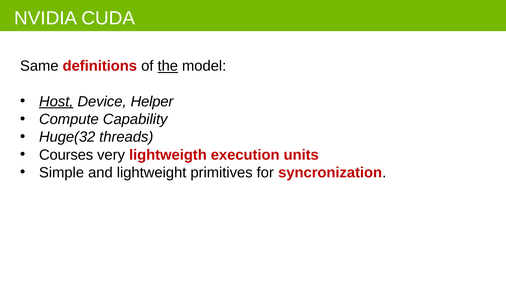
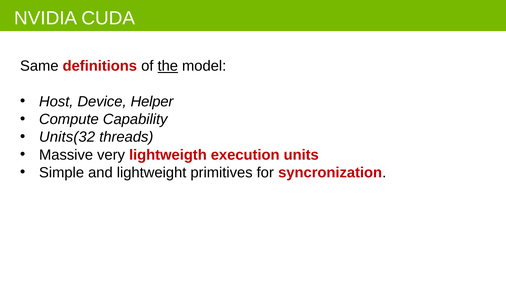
Host underline: present -> none
Huge(32: Huge(32 -> Units(32
Courses: Courses -> Massive
